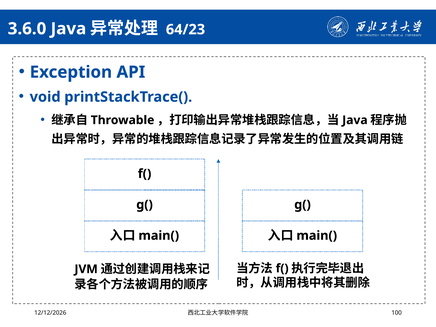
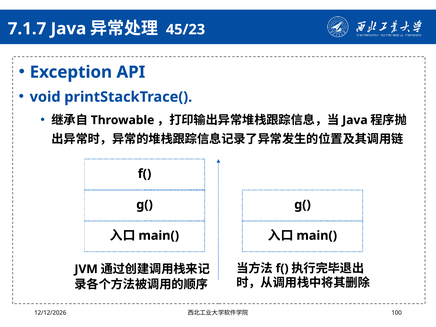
3.6.0: 3.6.0 -> 7.1.7
64/23: 64/23 -> 45/23
